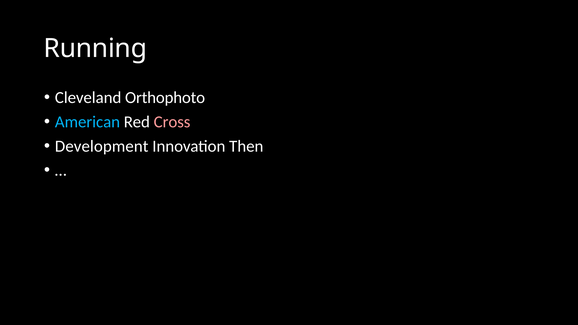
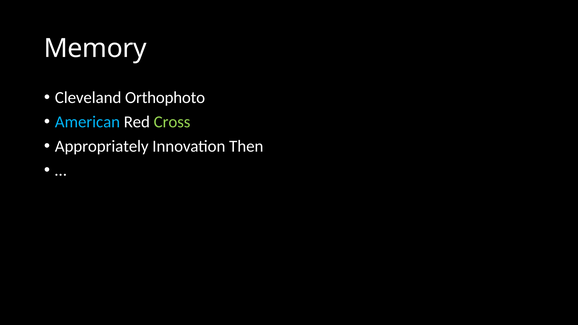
Running: Running -> Memory
Cross colour: pink -> light green
Development: Development -> Appropriately
